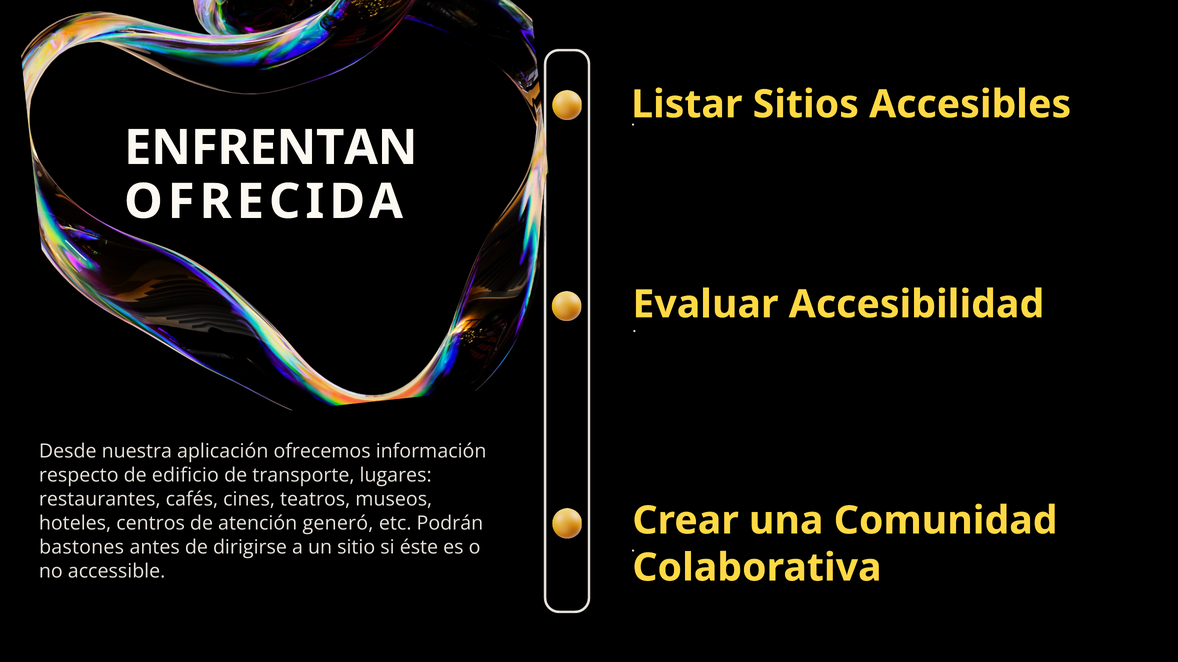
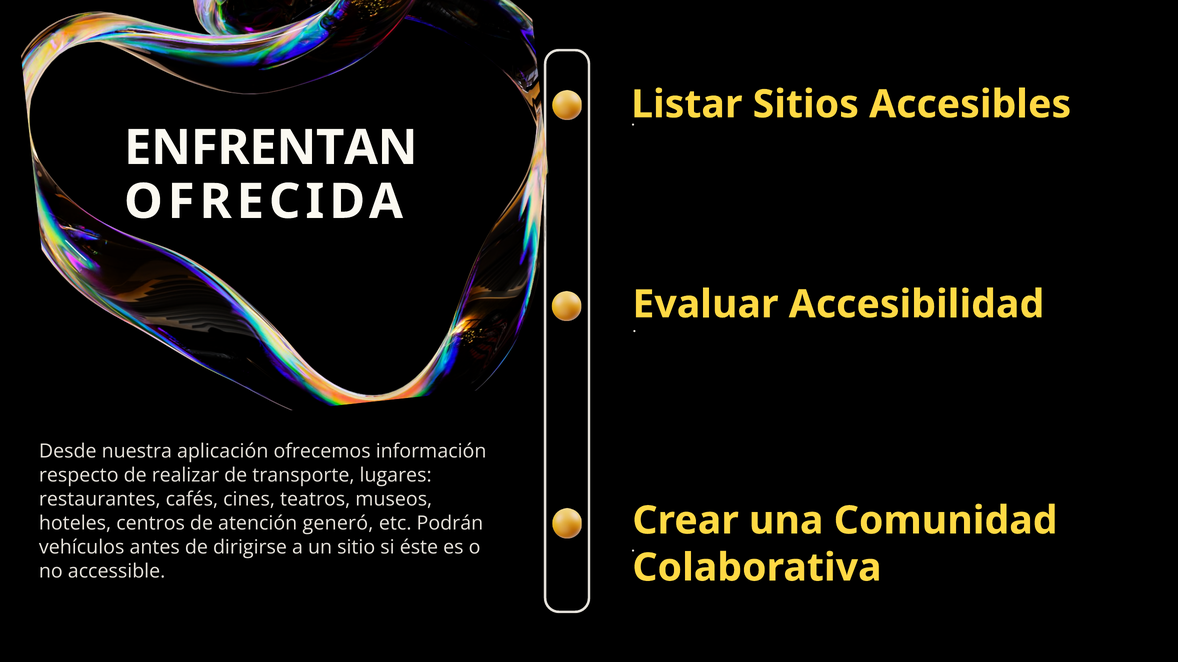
edificio: edificio -> realizar
bastones: bastones -> vehículos
